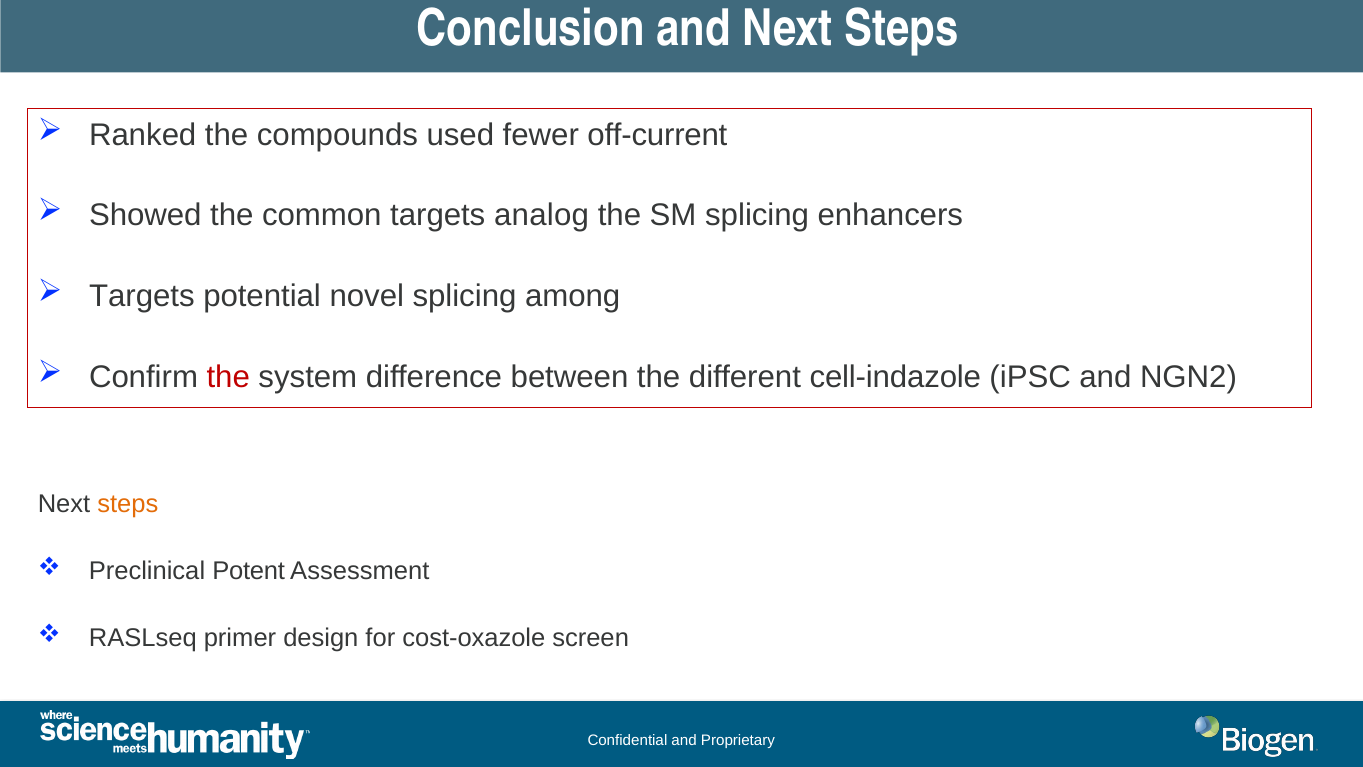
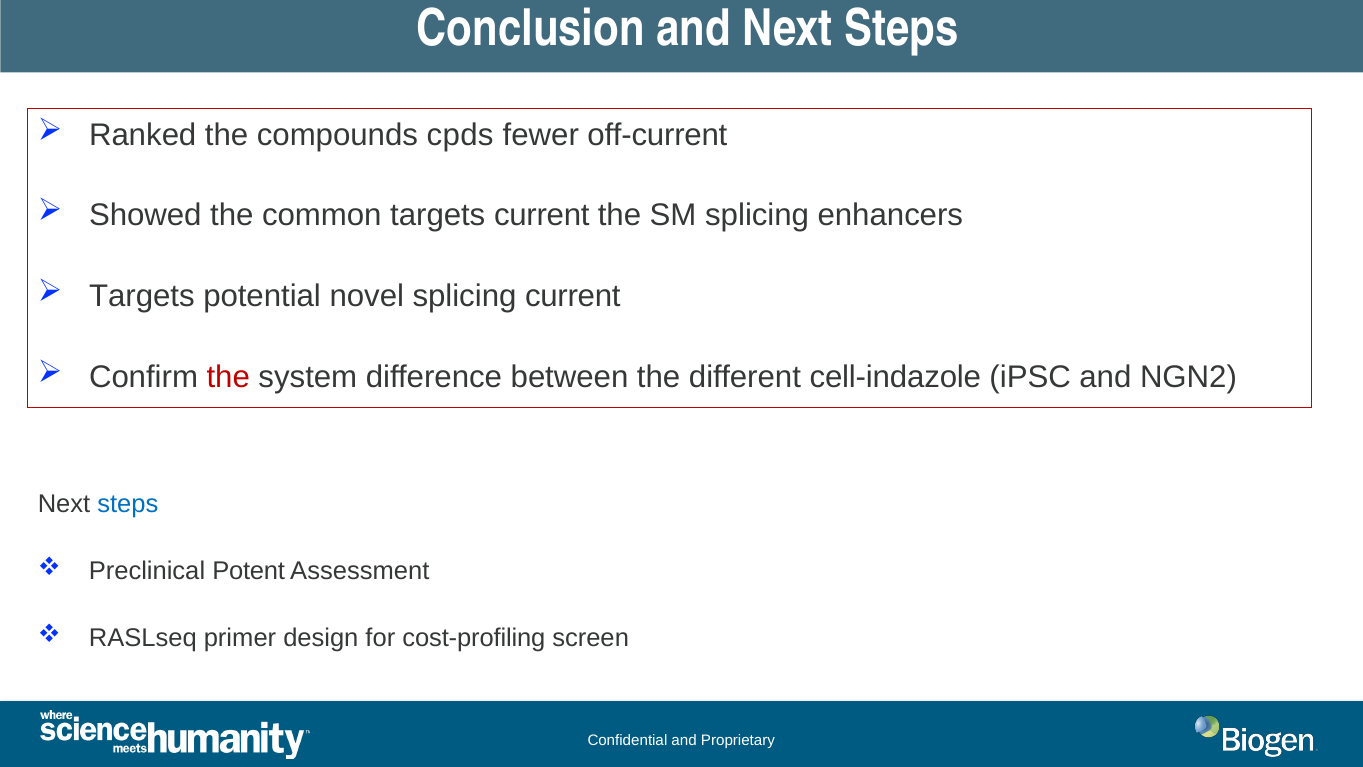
used: used -> cpds
targets analog: analog -> current
splicing among: among -> current
steps at (128, 504) colour: orange -> blue
cost-oxazole: cost-oxazole -> cost-profiling
